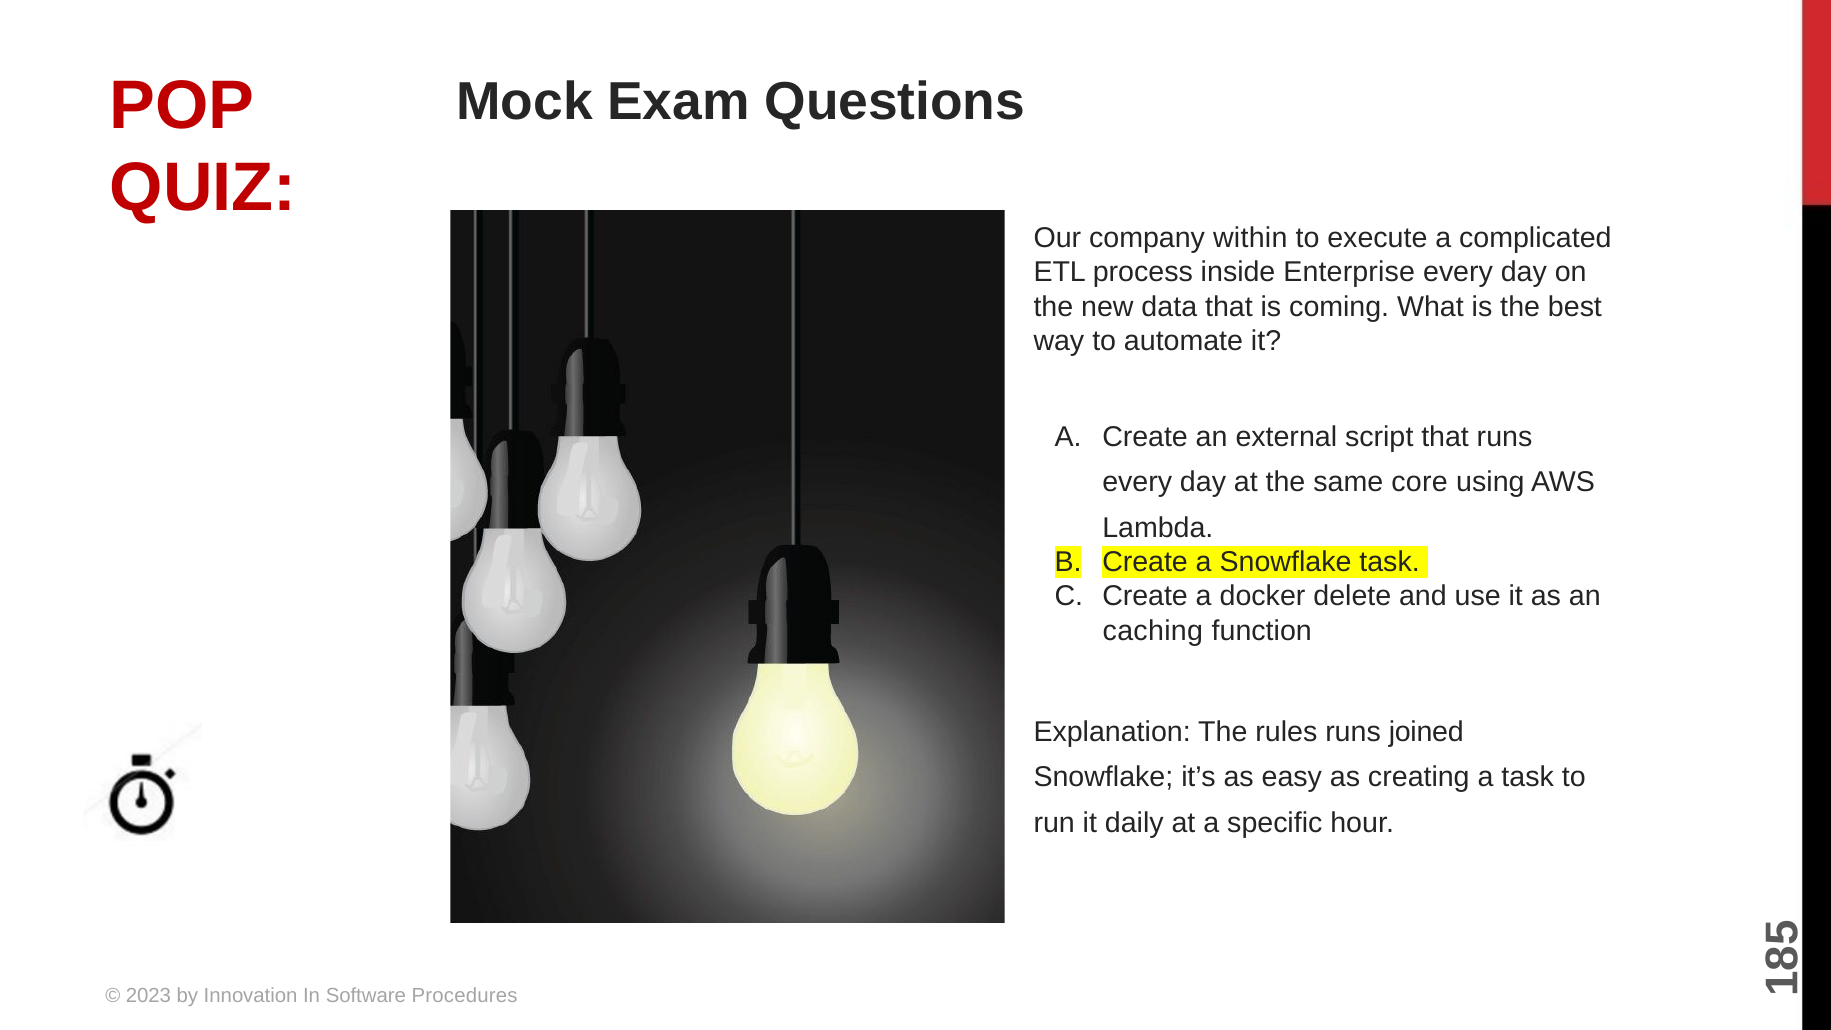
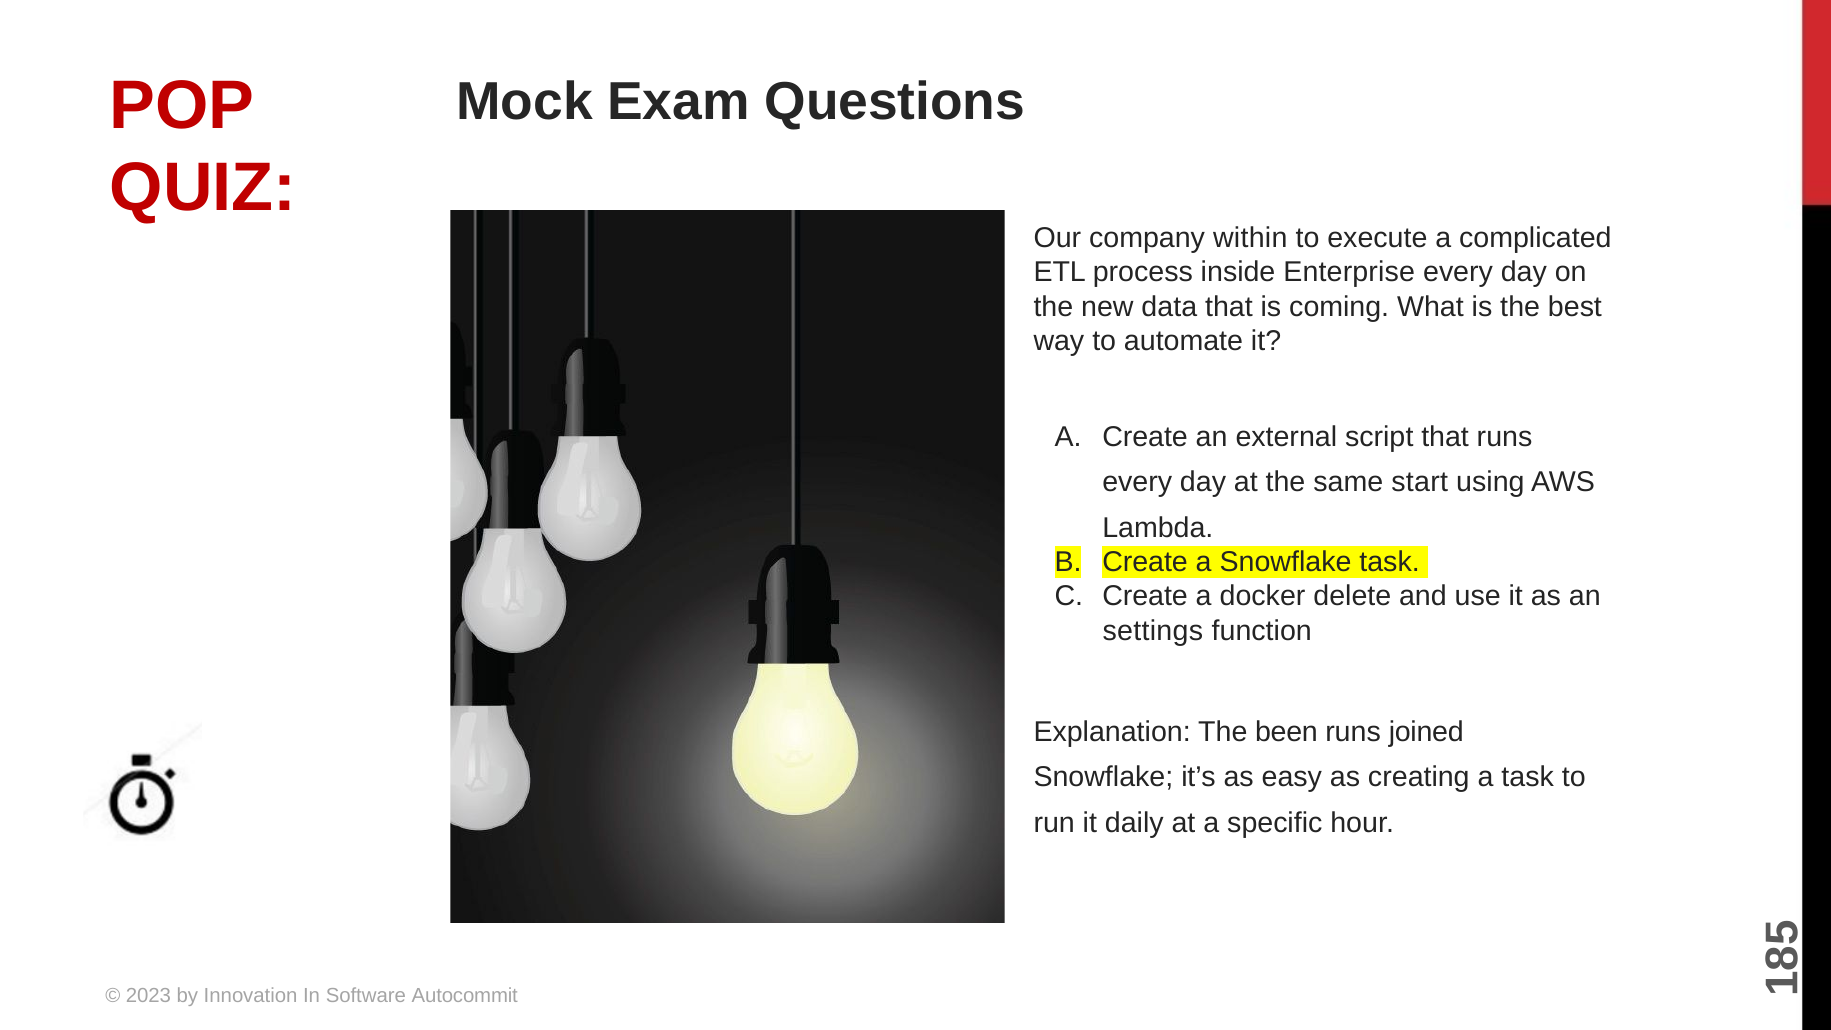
core: core -> start
caching: caching -> settings
rules: rules -> been
Procedures: Procedures -> Autocommit
